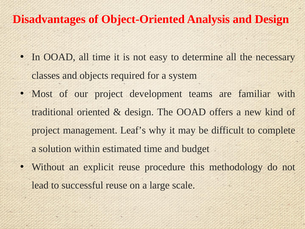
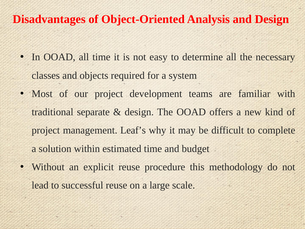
oriented: oriented -> separate
